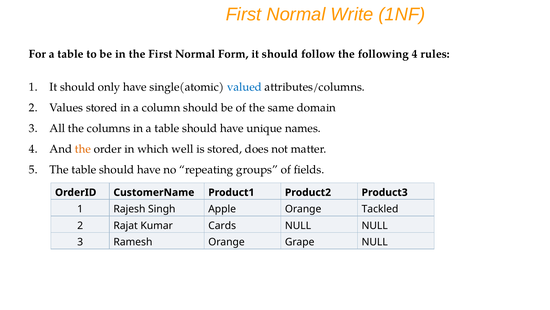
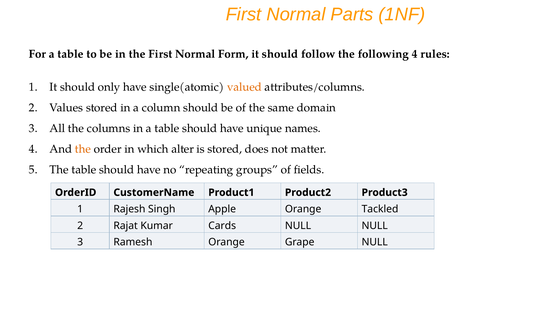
Write: Write -> Parts
valued colour: blue -> orange
well: well -> alter
